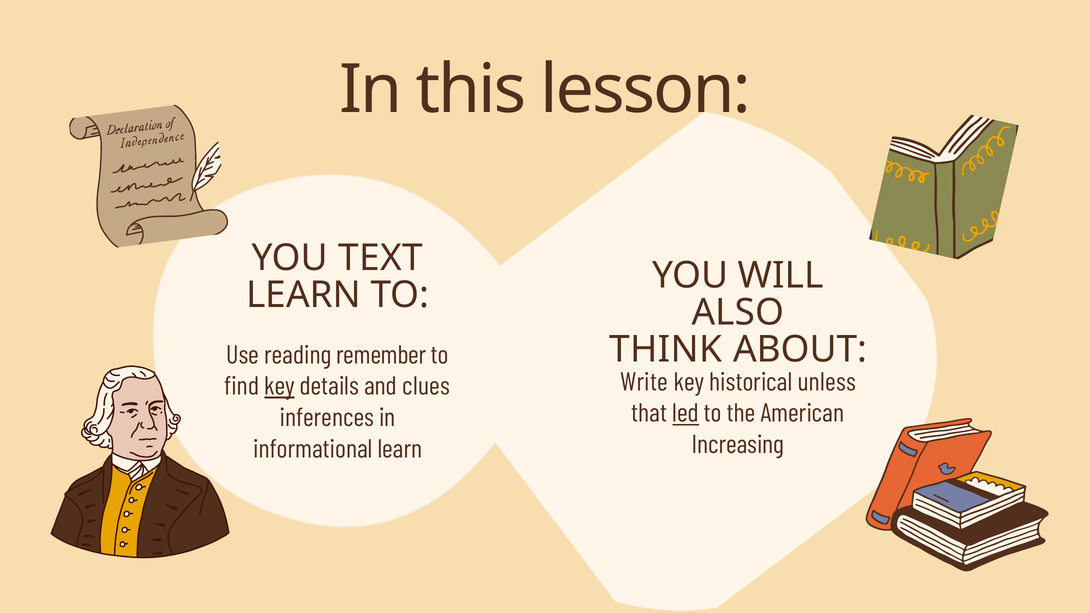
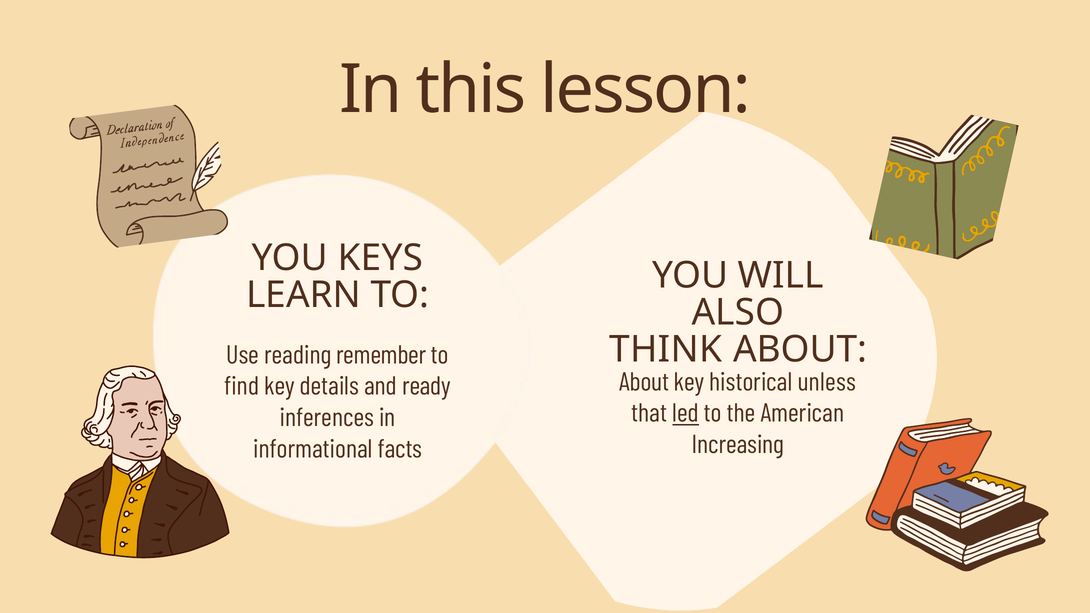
TEXT: TEXT -> KEYS
Write at (644, 382): Write -> About
key at (280, 386) underline: present -> none
clues: clues -> ready
informational learn: learn -> facts
